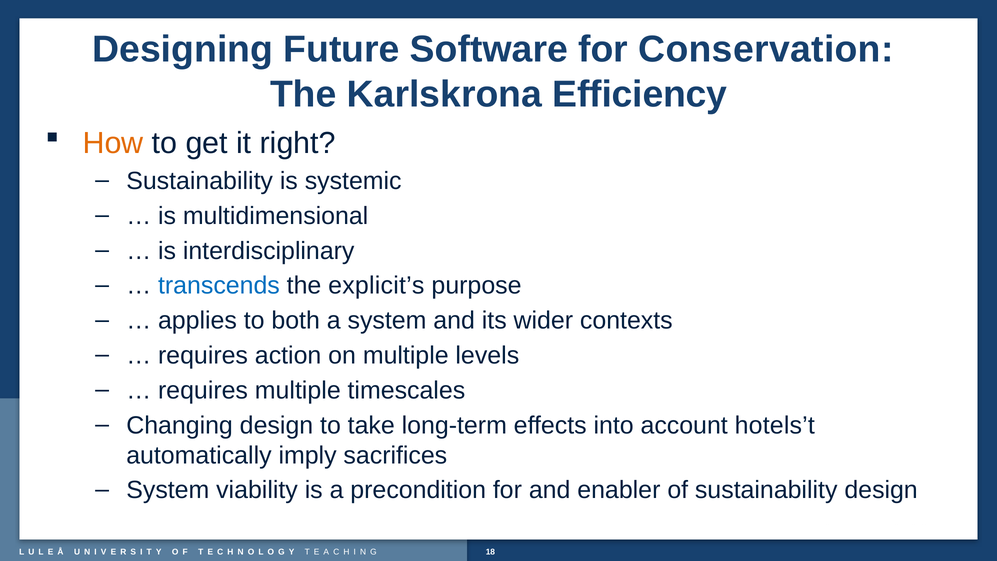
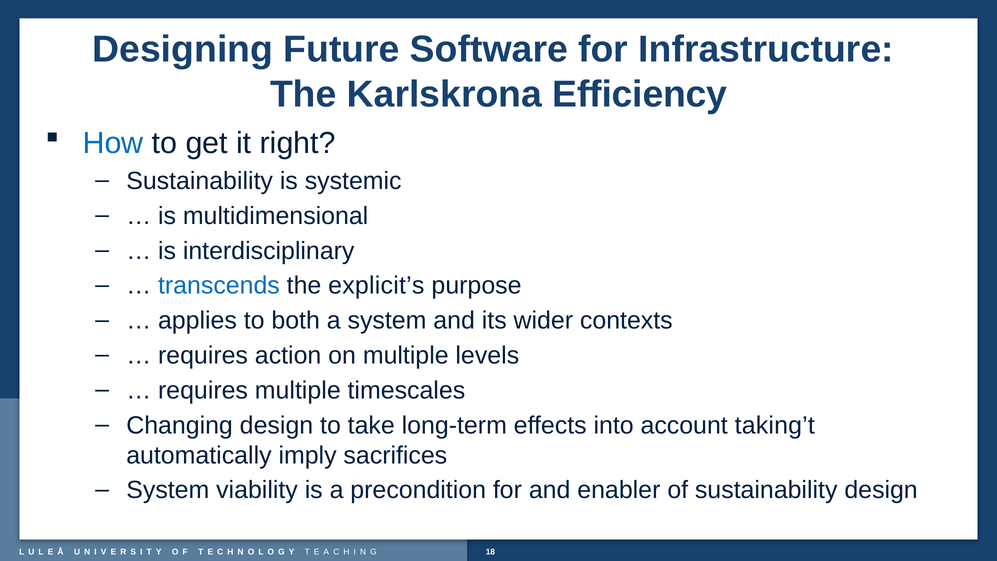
Conservation: Conservation -> Infrastructure
How colour: orange -> blue
hotels’t: hotels’t -> taking’t
